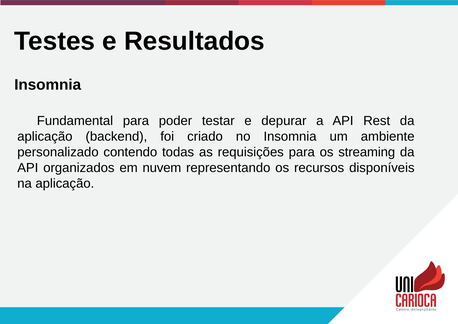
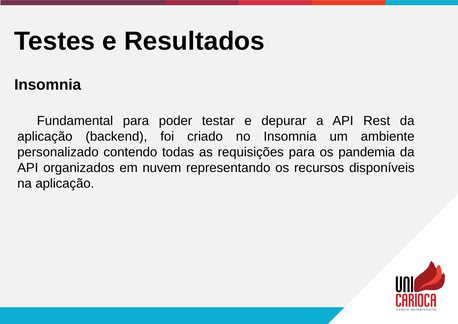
streaming: streaming -> pandemia
